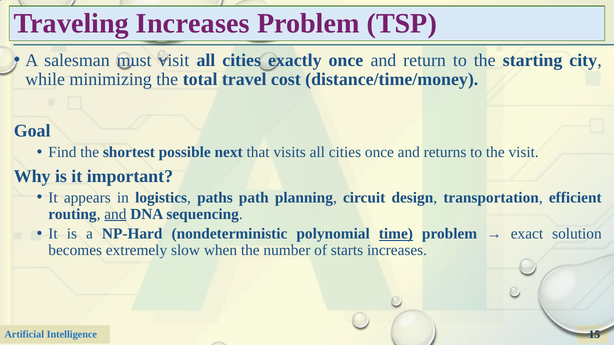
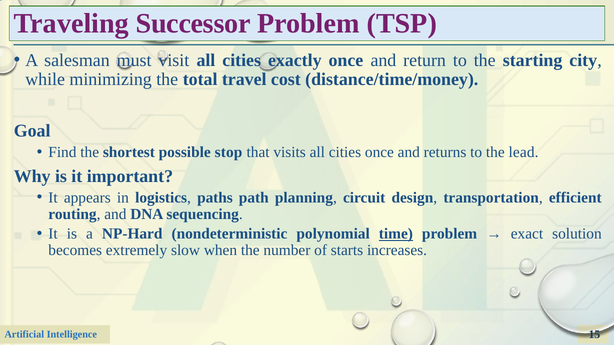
Traveling Increases: Increases -> Successor
next: next -> stop
the visit: visit -> lead
and at (115, 214) underline: present -> none
